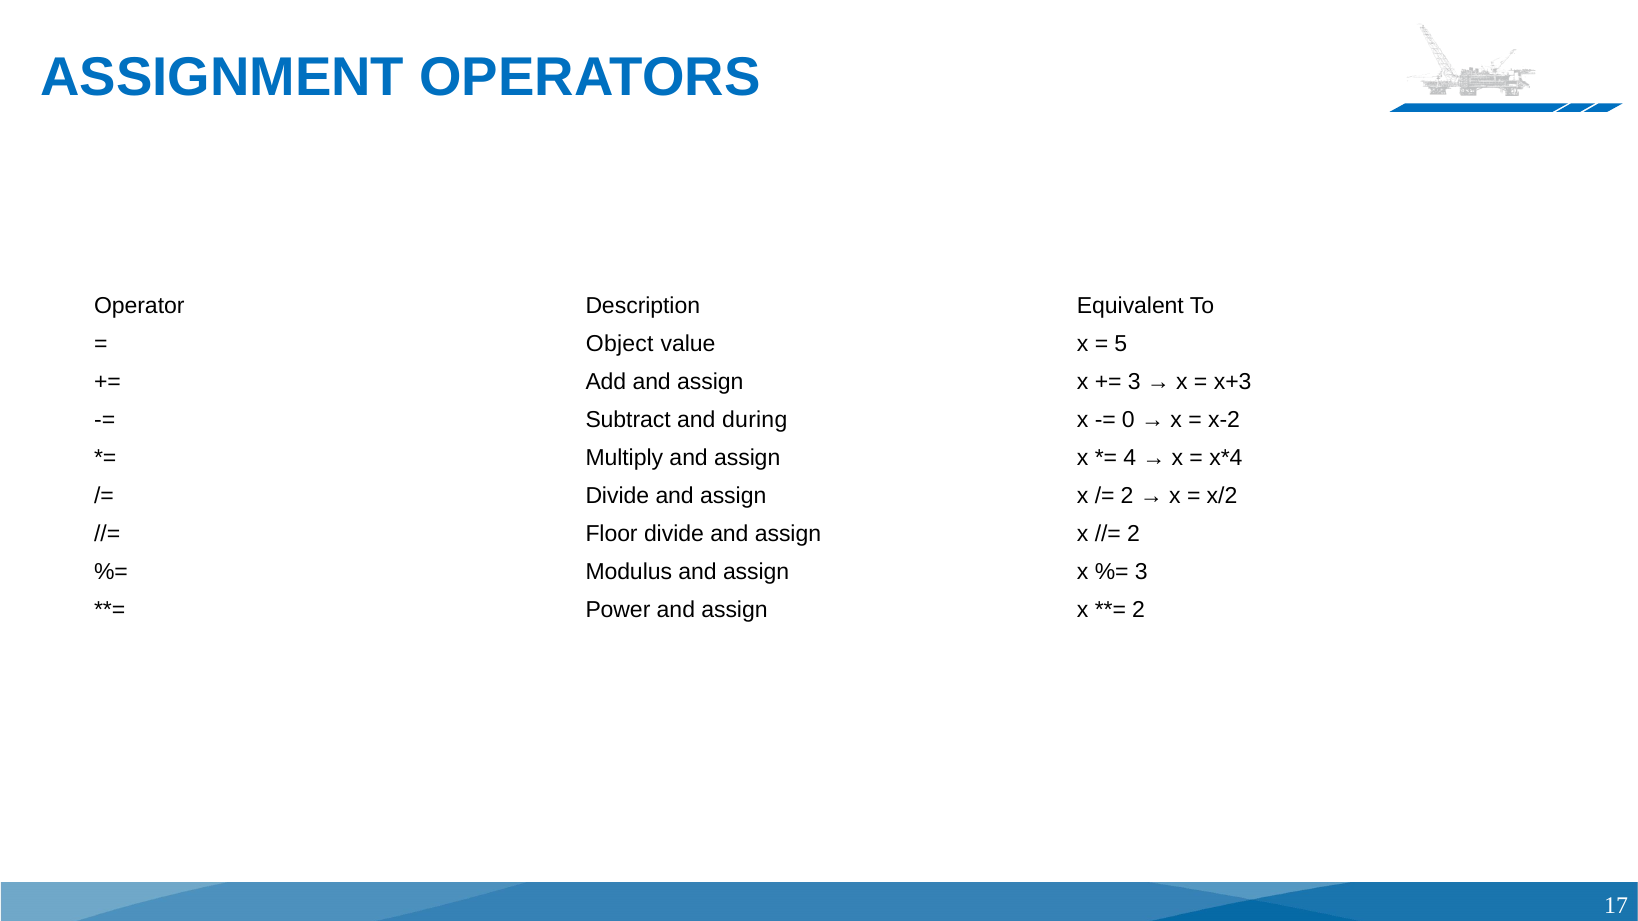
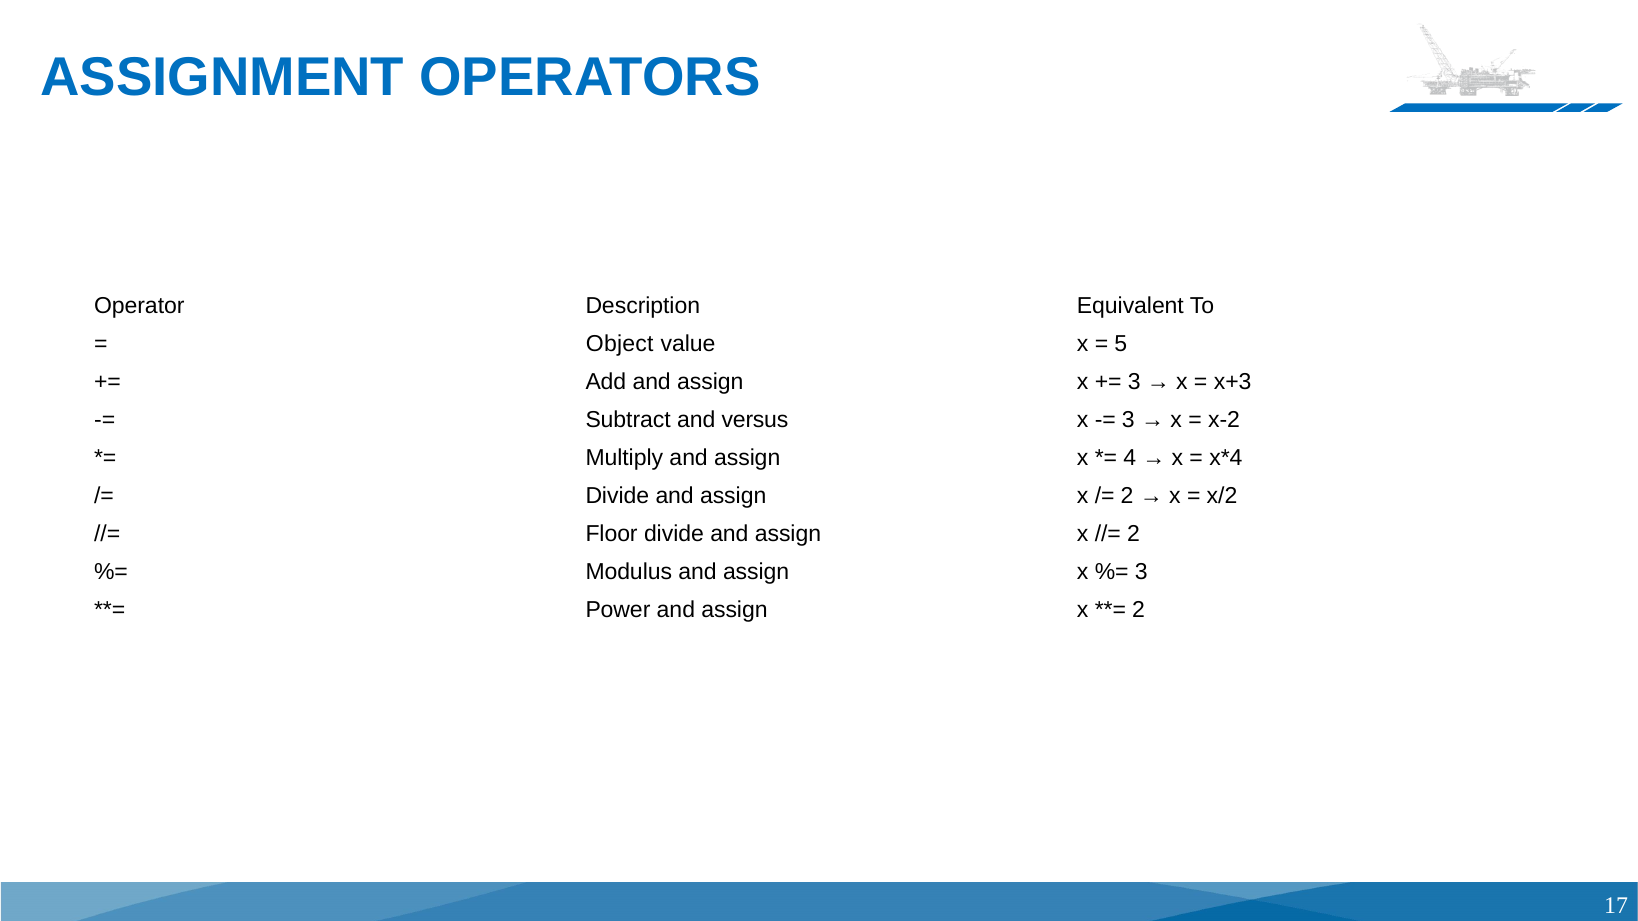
during: during -> versus
0 at (1128, 420): 0 -> 3
